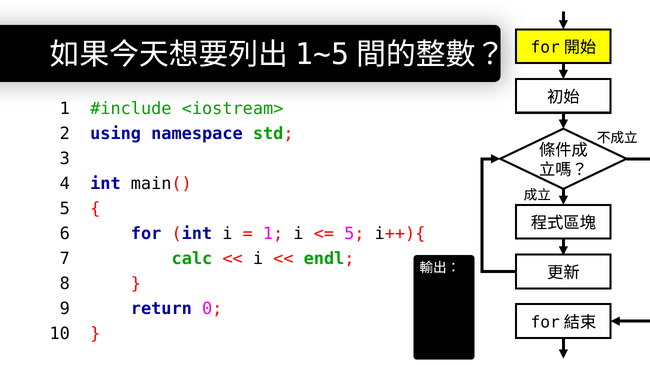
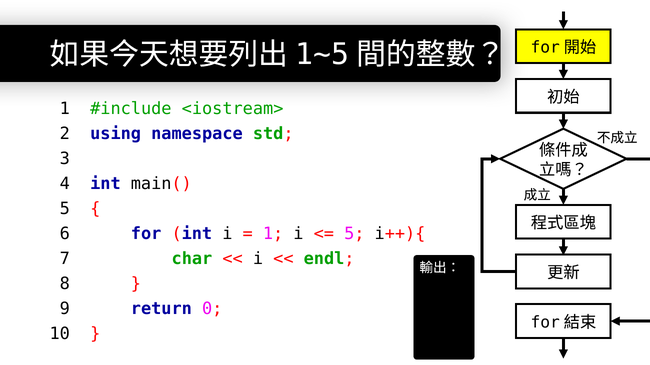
calc: calc -> char
